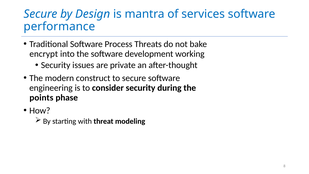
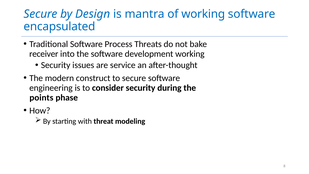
of services: services -> working
performance: performance -> encapsulated
encrypt: encrypt -> receiver
private: private -> service
